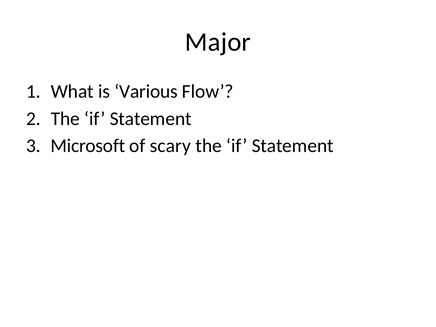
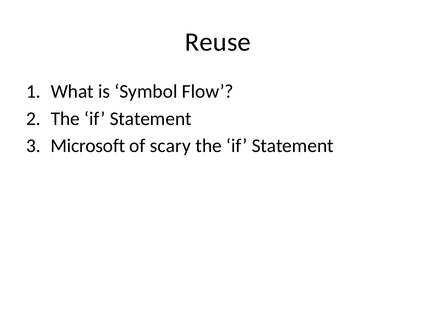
Major: Major -> Reuse
Various: Various -> Symbol
